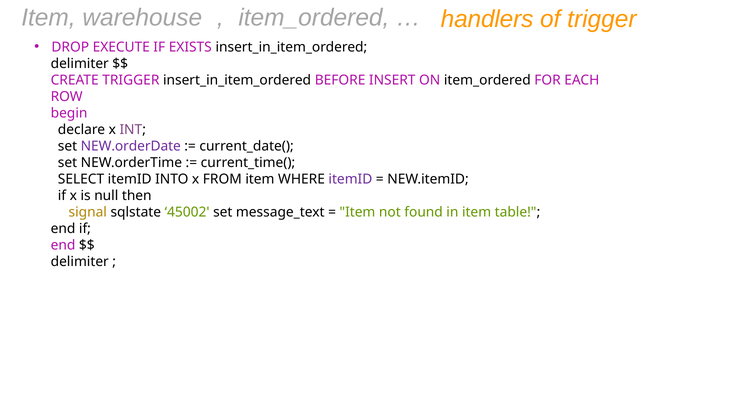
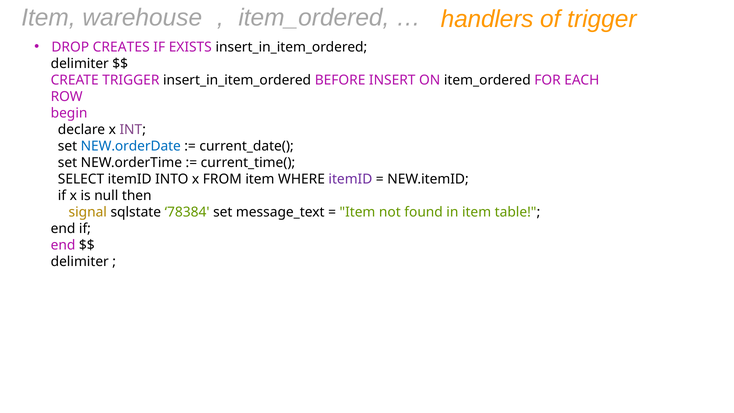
EXECUTE: EXECUTE -> CREATES
NEW.orderDate colour: purple -> blue
45002: 45002 -> 78384
